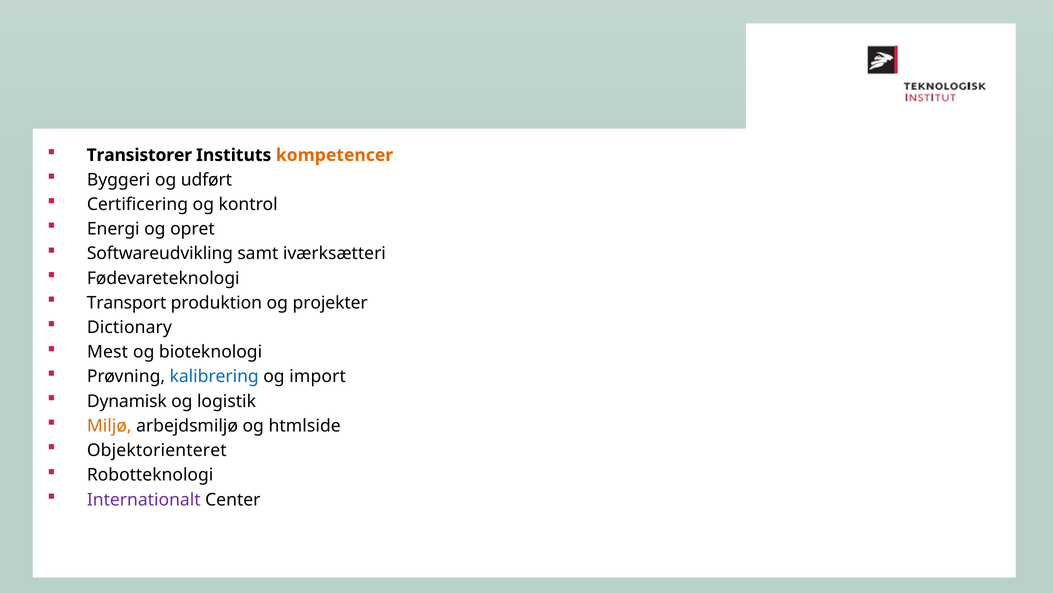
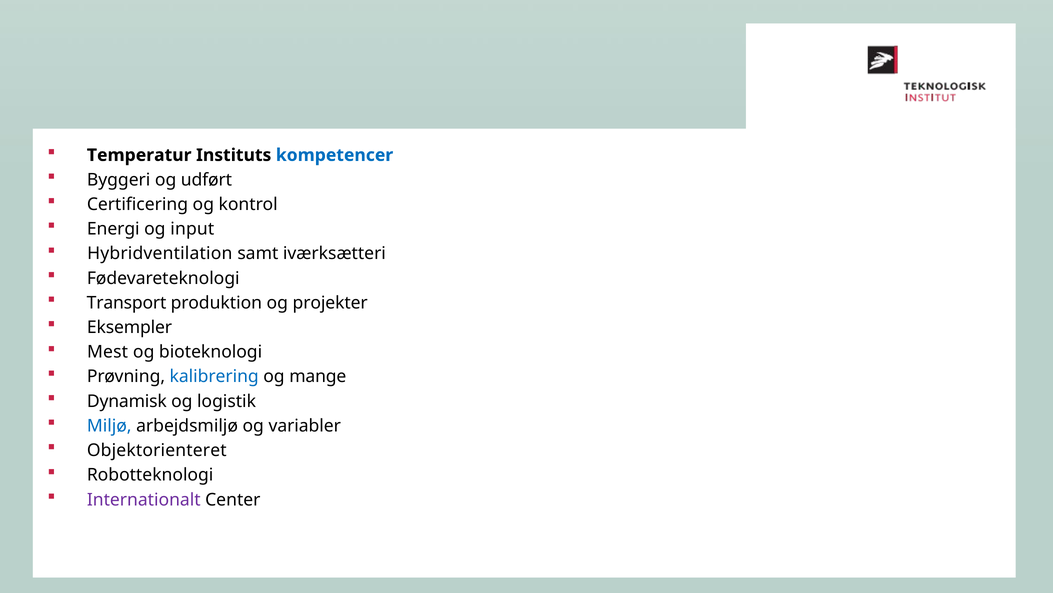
Transistorer: Transistorer -> Temperatur
kompetencer colour: orange -> blue
opret: opret -> input
Softwareudvikling: Softwareudvikling -> Hybridventilation
Dictionary: Dictionary -> Eksempler
import: import -> mange
Miljø colour: orange -> blue
htmlside: htmlside -> variabler
